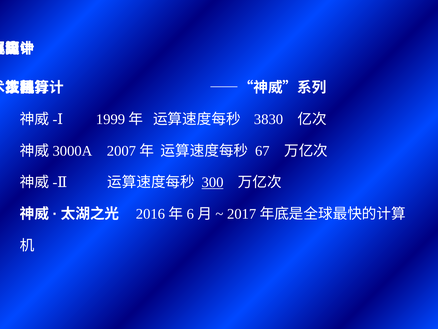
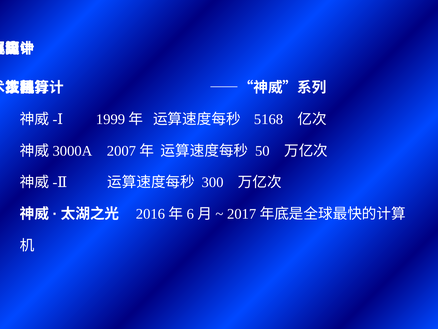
3830: 3830 -> 5168
67: 67 -> 50
300 underline: present -> none
